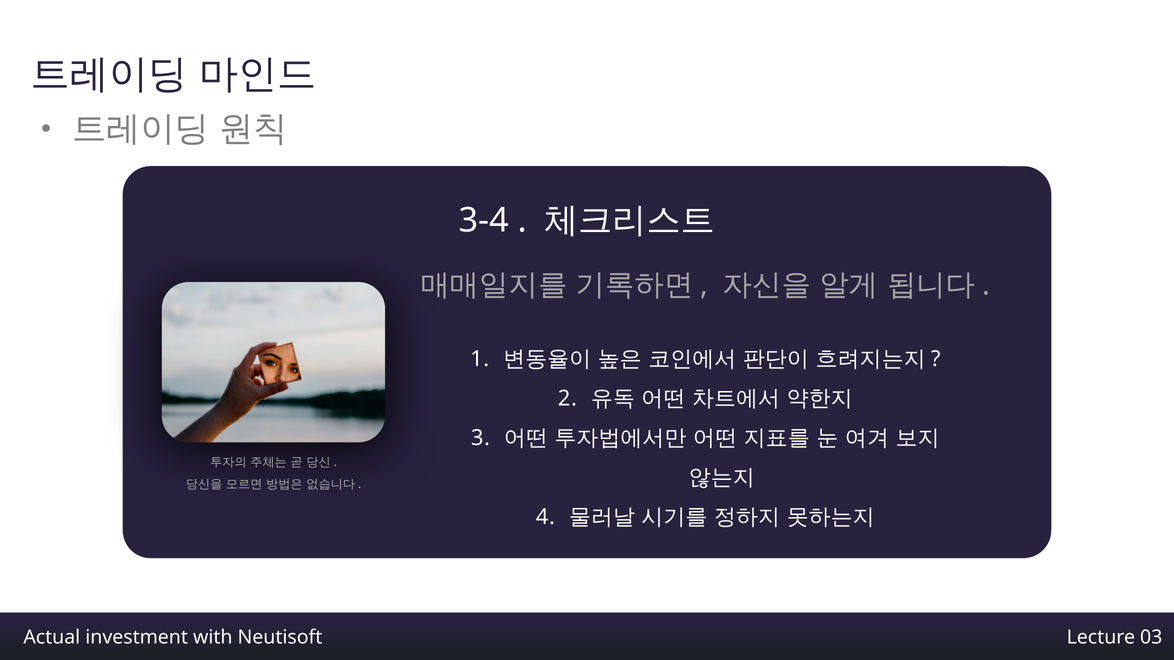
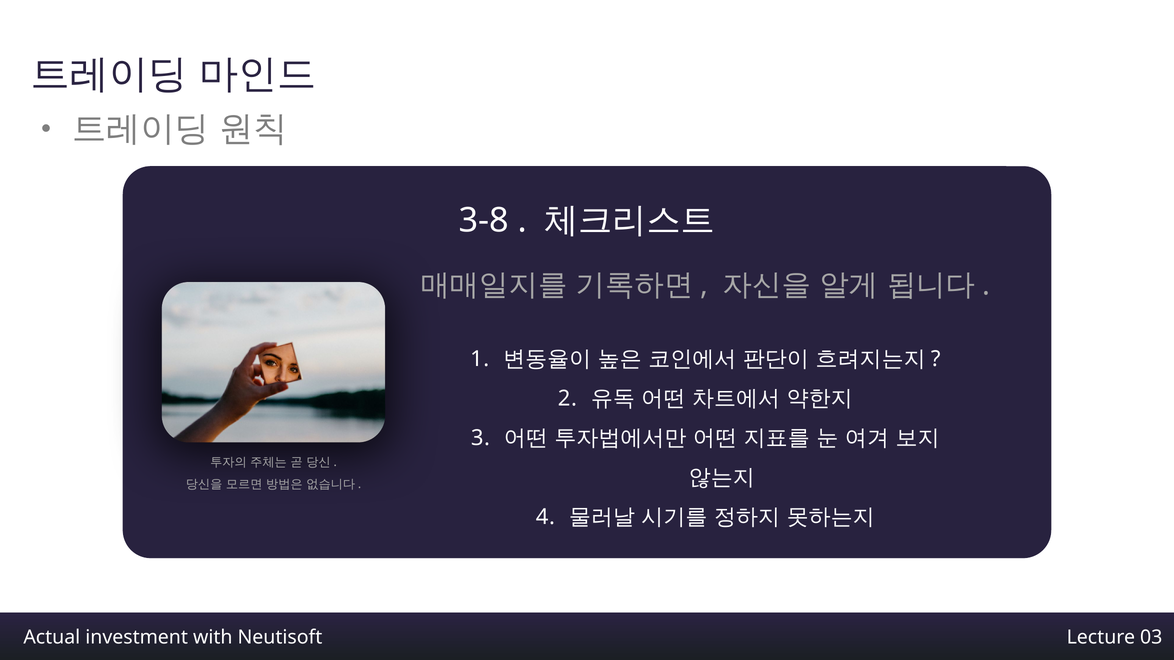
3-4: 3-4 -> 3-8
